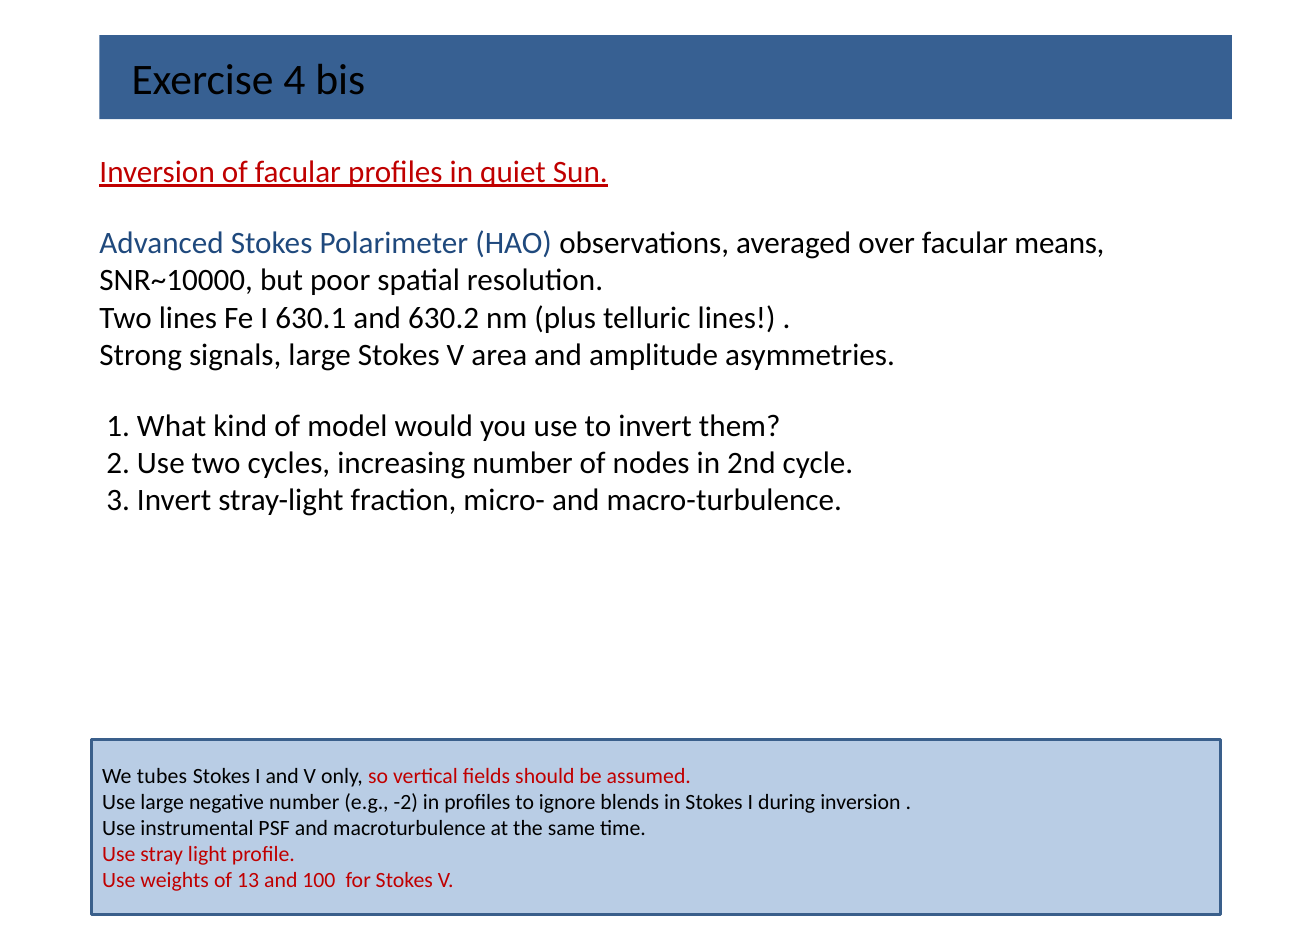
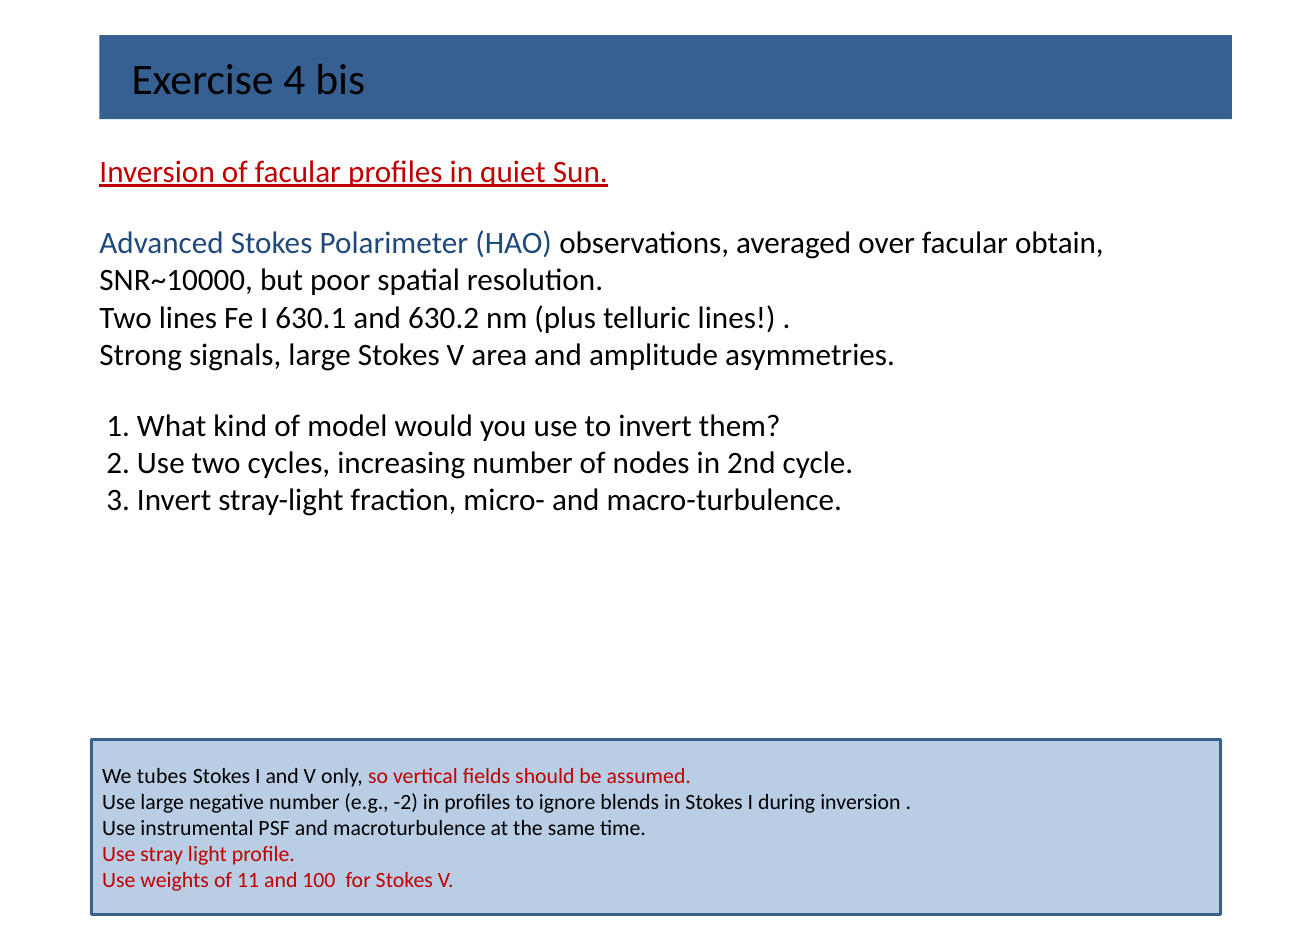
means: means -> obtain
13: 13 -> 11
